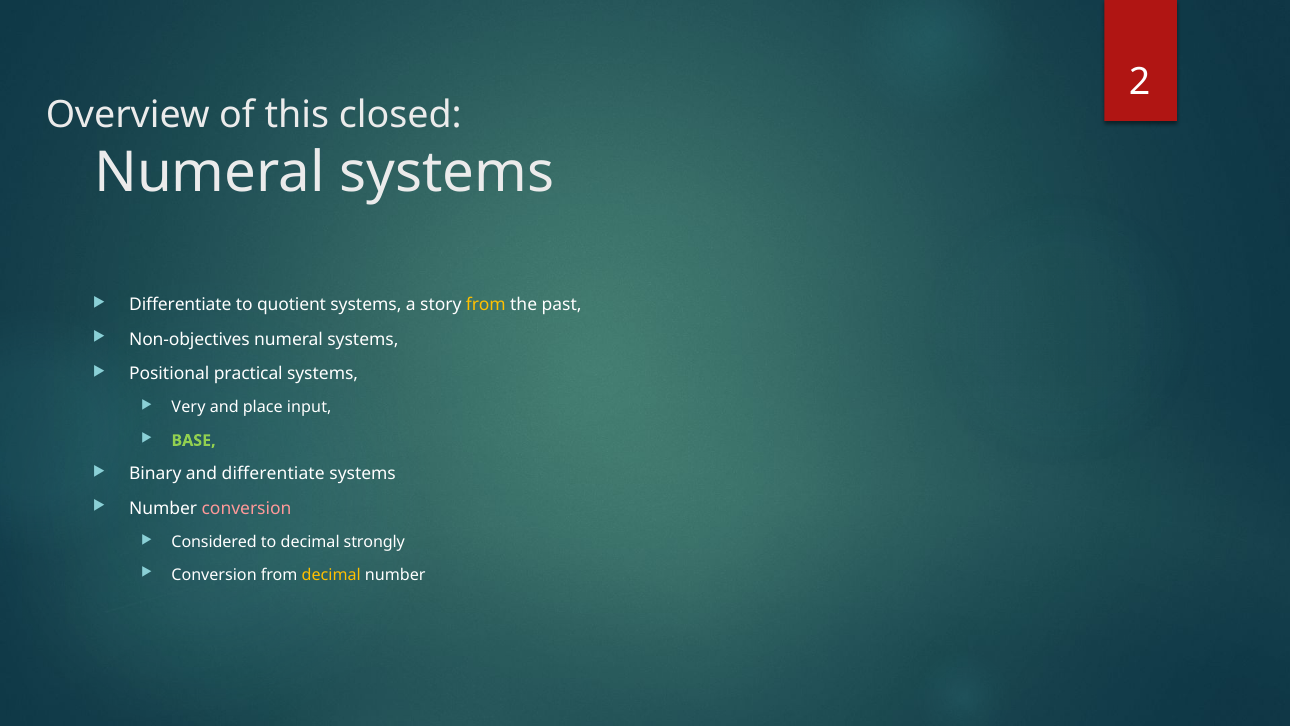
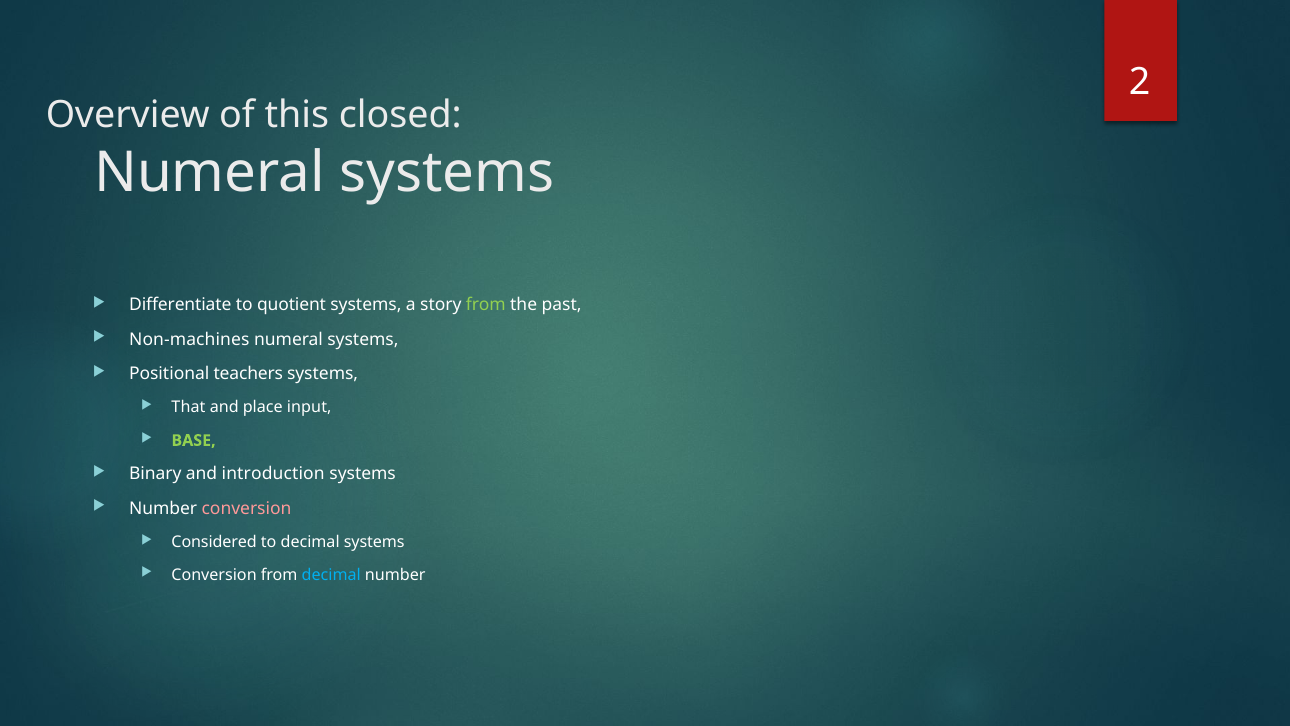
from at (486, 305) colour: yellow -> light green
Non-objectives: Non-objectives -> Non-machines
practical: practical -> teachers
Very: Very -> That
and differentiate: differentiate -> introduction
decimal strongly: strongly -> systems
decimal at (331, 575) colour: yellow -> light blue
